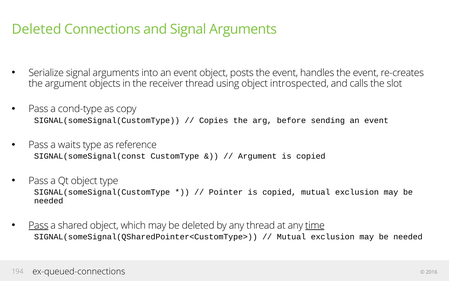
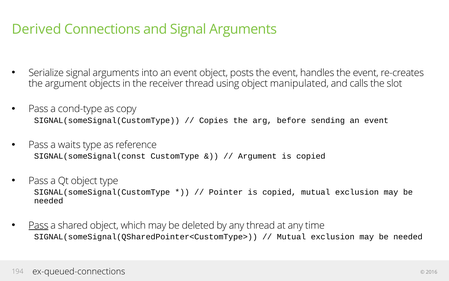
Deleted at (36, 29): Deleted -> Derived
introspected: introspected -> manipulated
time underline: present -> none
